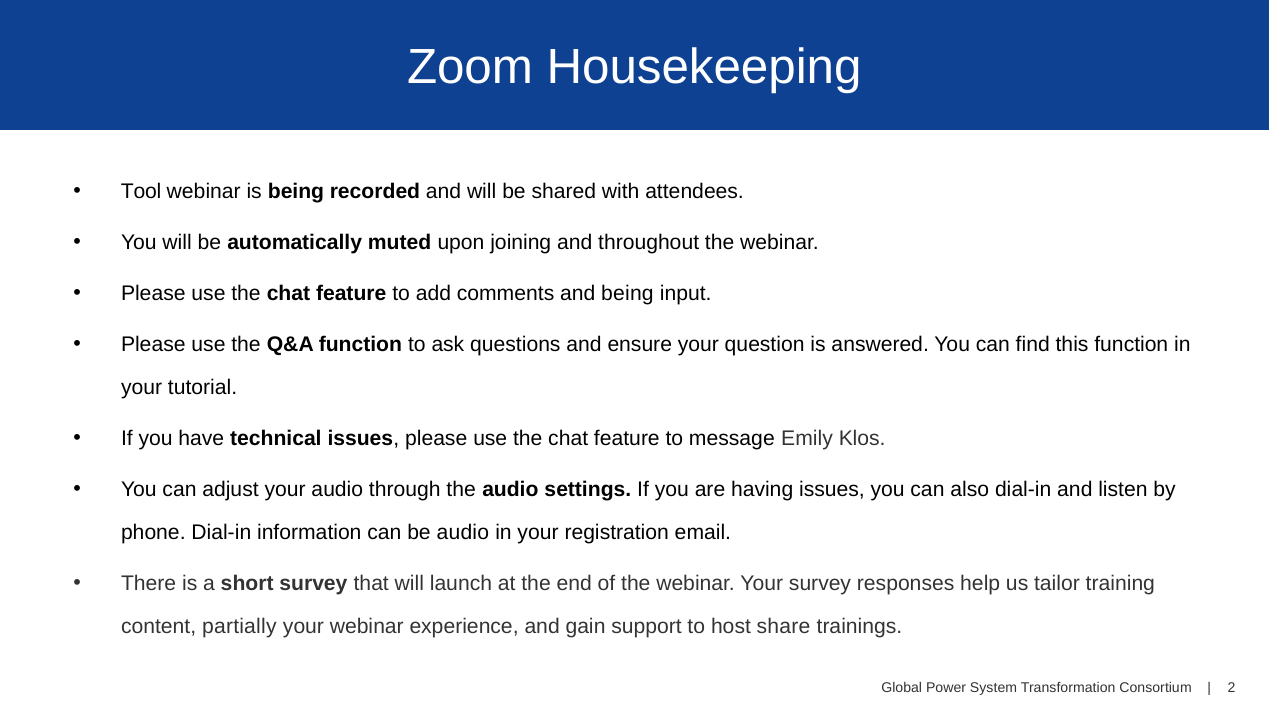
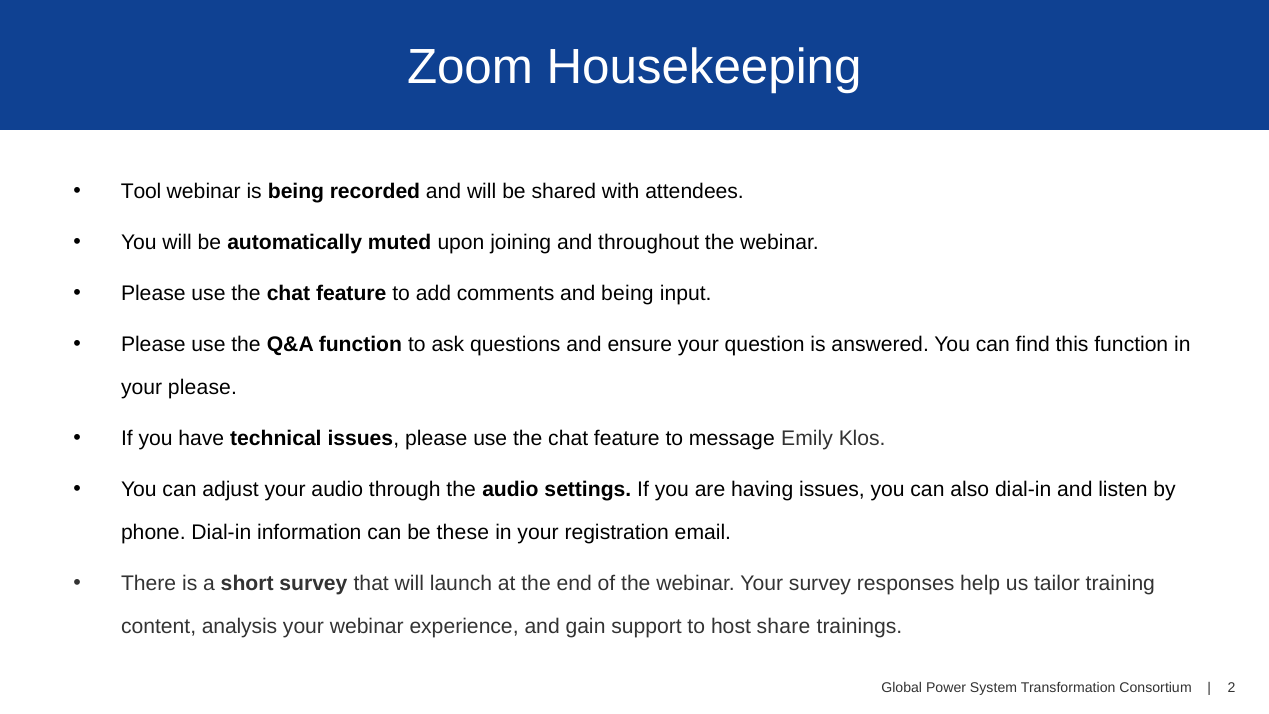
your tutorial: tutorial -> please
be audio: audio -> these
partially: partially -> analysis
